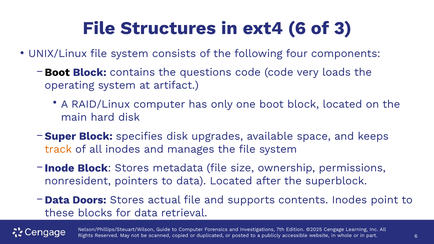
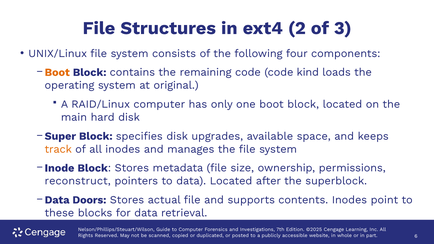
ext4 6: 6 -> 2
Boot at (57, 72) colour: black -> orange
questions: questions -> remaining
very: very -> kind
artifact: artifact -> original
nonresident: nonresident -> reconstruct
